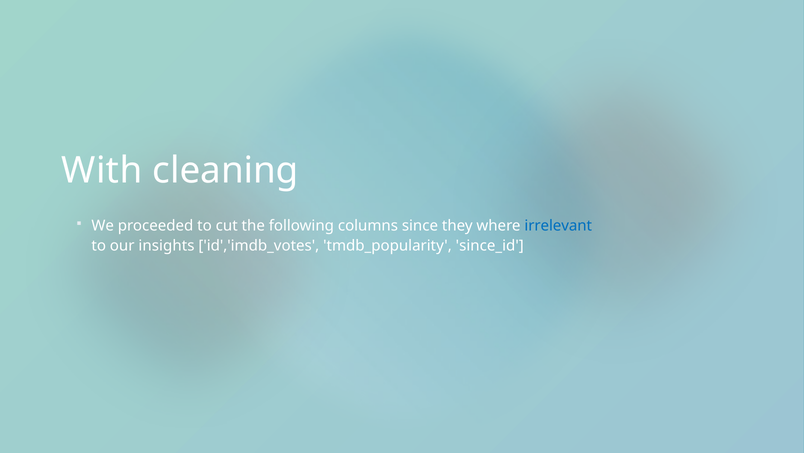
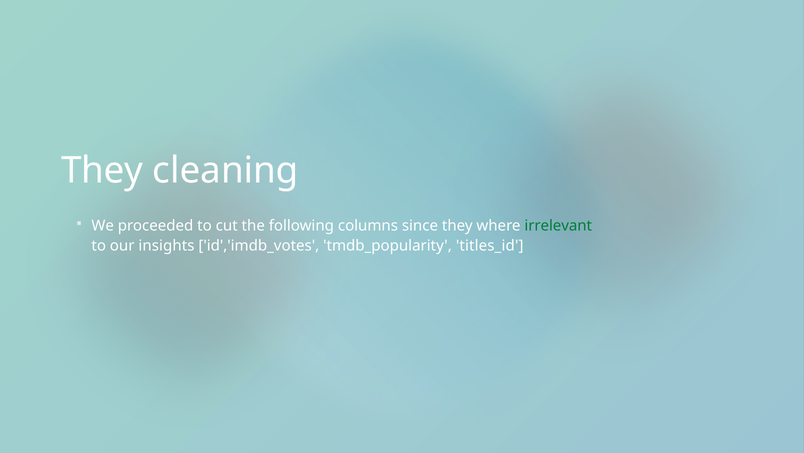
With at (102, 170): With -> They
irrelevant colour: blue -> green
since_id: since_id -> titles_id
